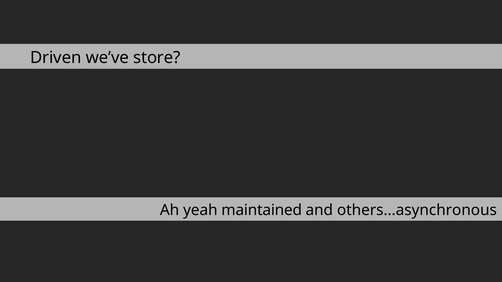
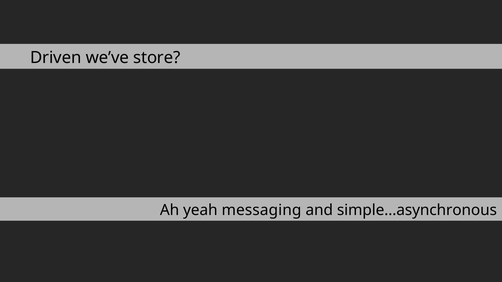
maintained: maintained -> messaging
others…asynchronous: others…asynchronous -> simple…asynchronous
